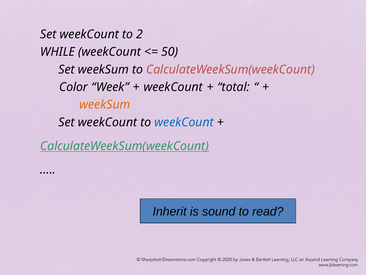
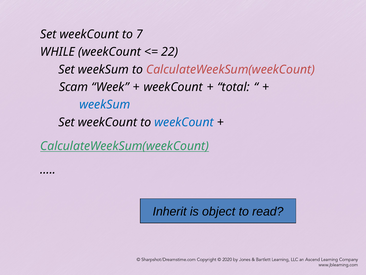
2: 2 -> 7
50: 50 -> 22
Color: Color -> Scam
weekSum at (105, 105) colour: orange -> blue
sound: sound -> object
